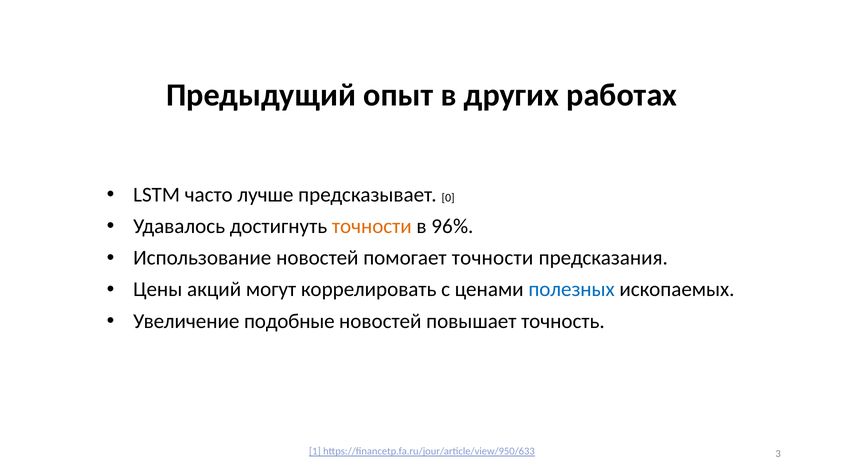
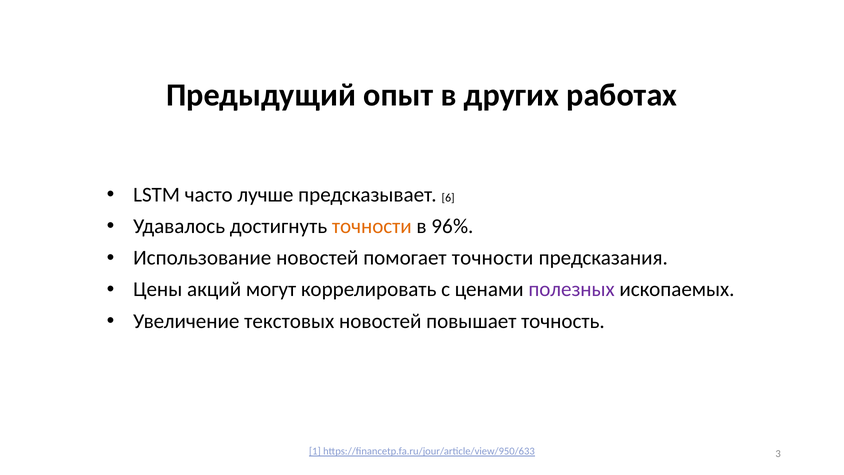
0: 0 -> 6
полезных colour: blue -> purple
подобные: подобные -> текстовых
